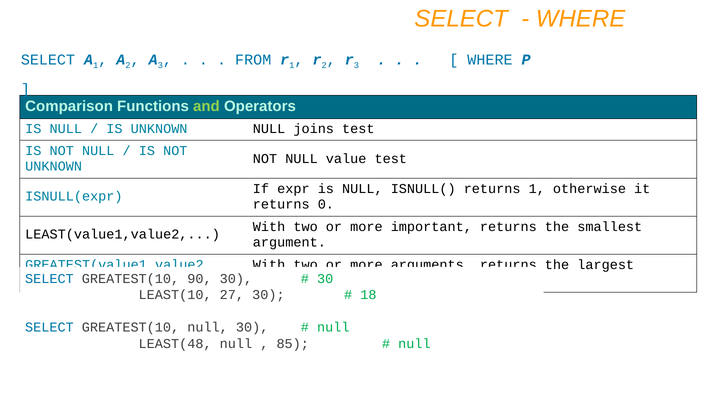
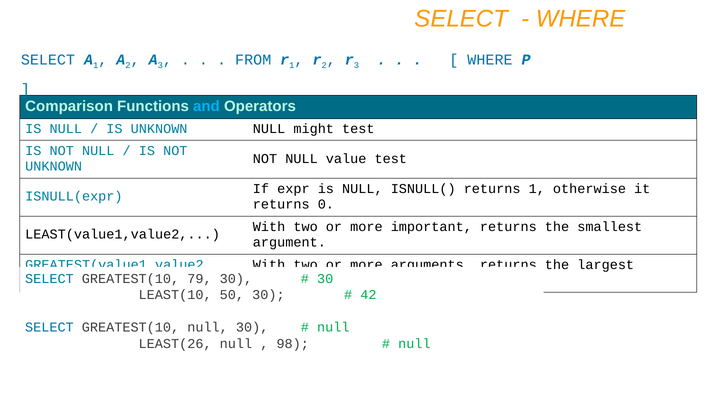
and colour: light green -> light blue
joins: joins -> might
90: 90 -> 79
27: 27 -> 50
18: 18 -> 42
LEAST(48: LEAST(48 -> LEAST(26
85: 85 -> 98
